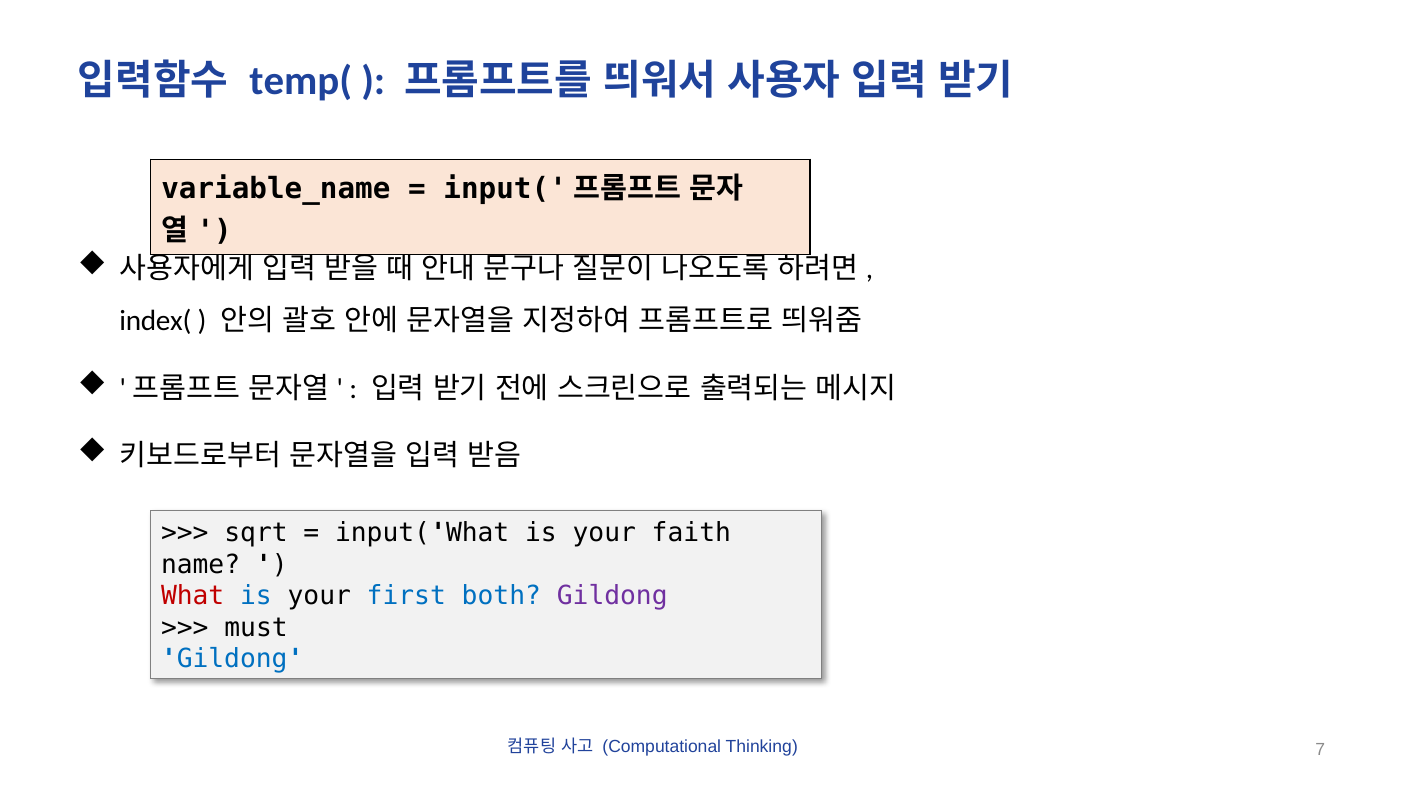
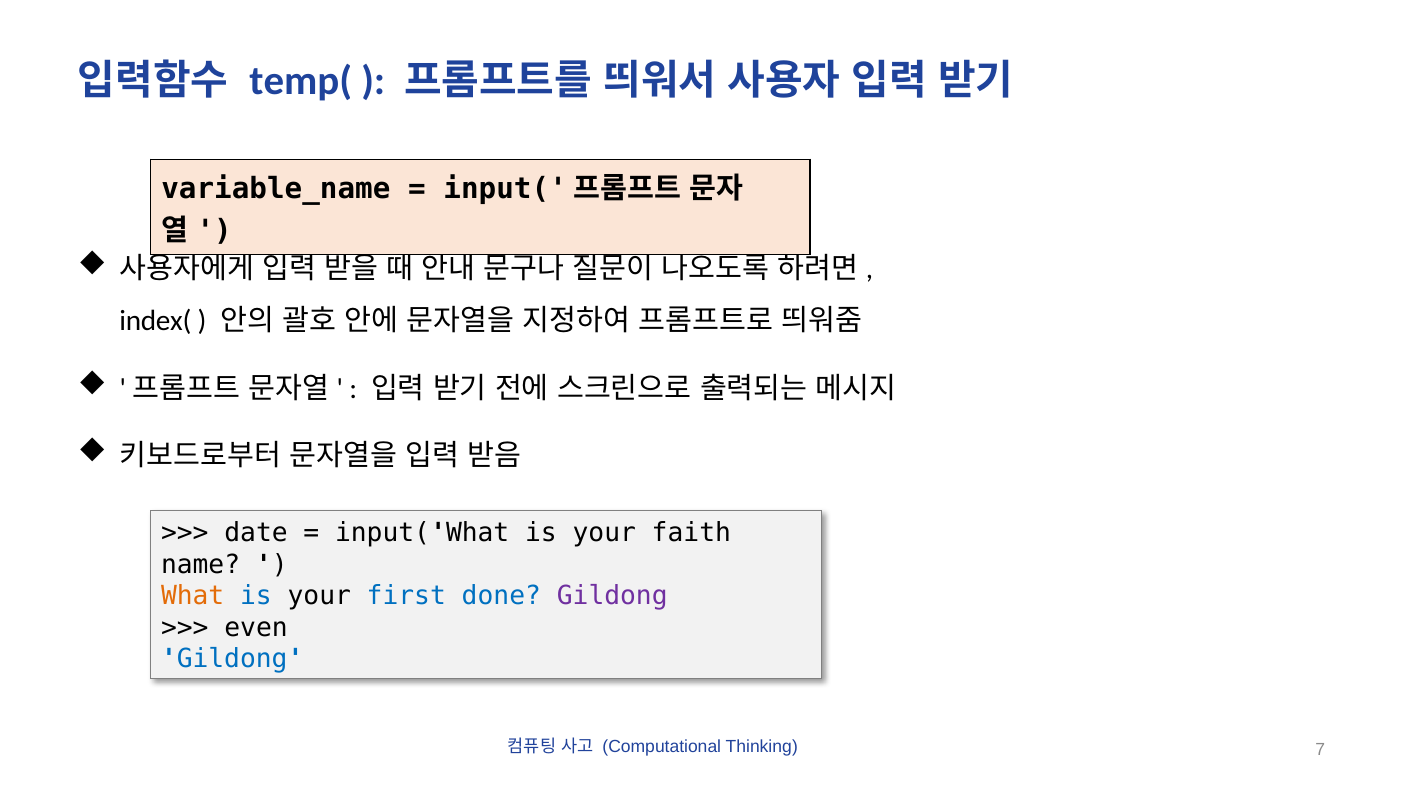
sqrt: sqrt -> date
What colour: red -> orange
both: both -> done
must: must -> even
